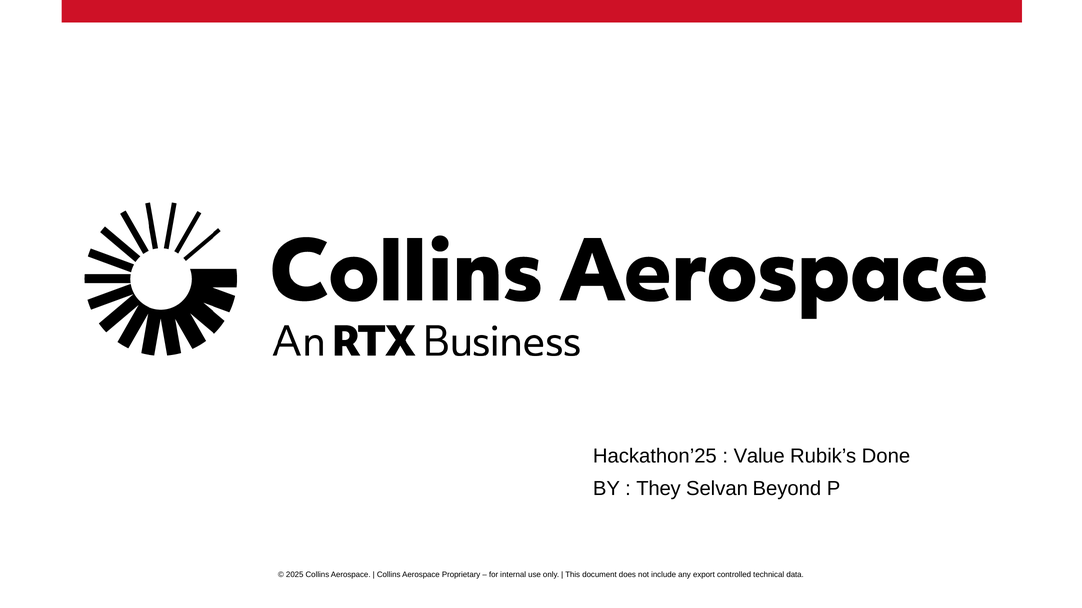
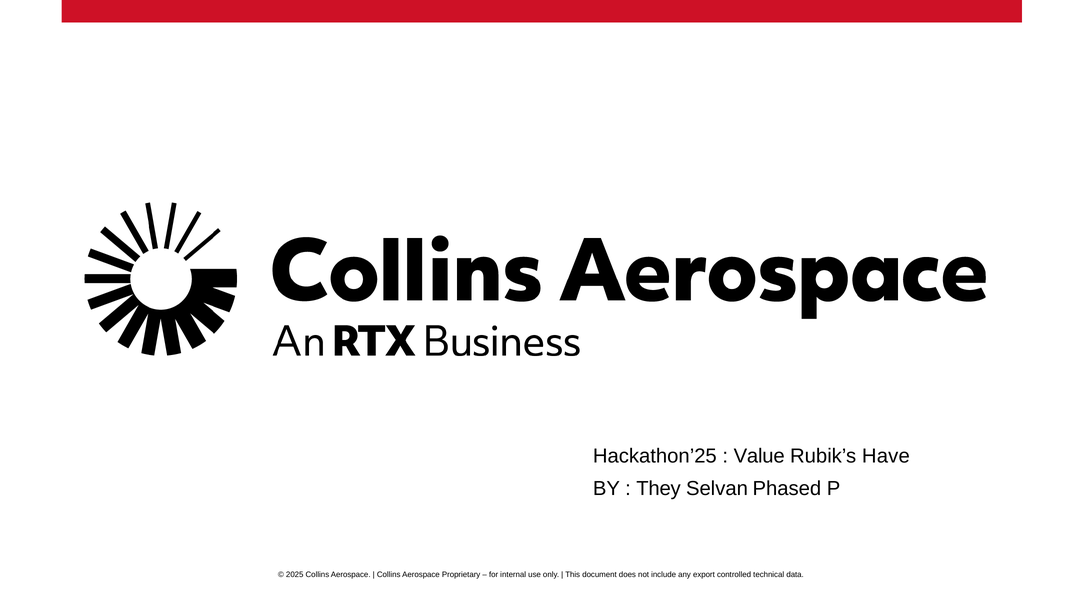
Done: Done -> Have
Beyond: Beyond -> Phased
